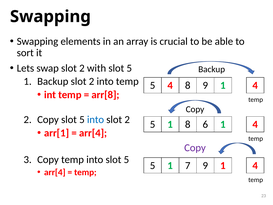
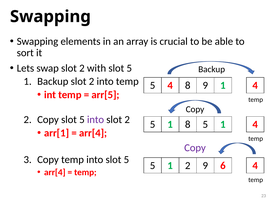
arr[8: arr[8 -> arr[5
into at (96, 119) colour: blue -> purple
8 6: 6 -> 5
1 7: 7 -> 2
1 at (223, 165): 1 -> 6
